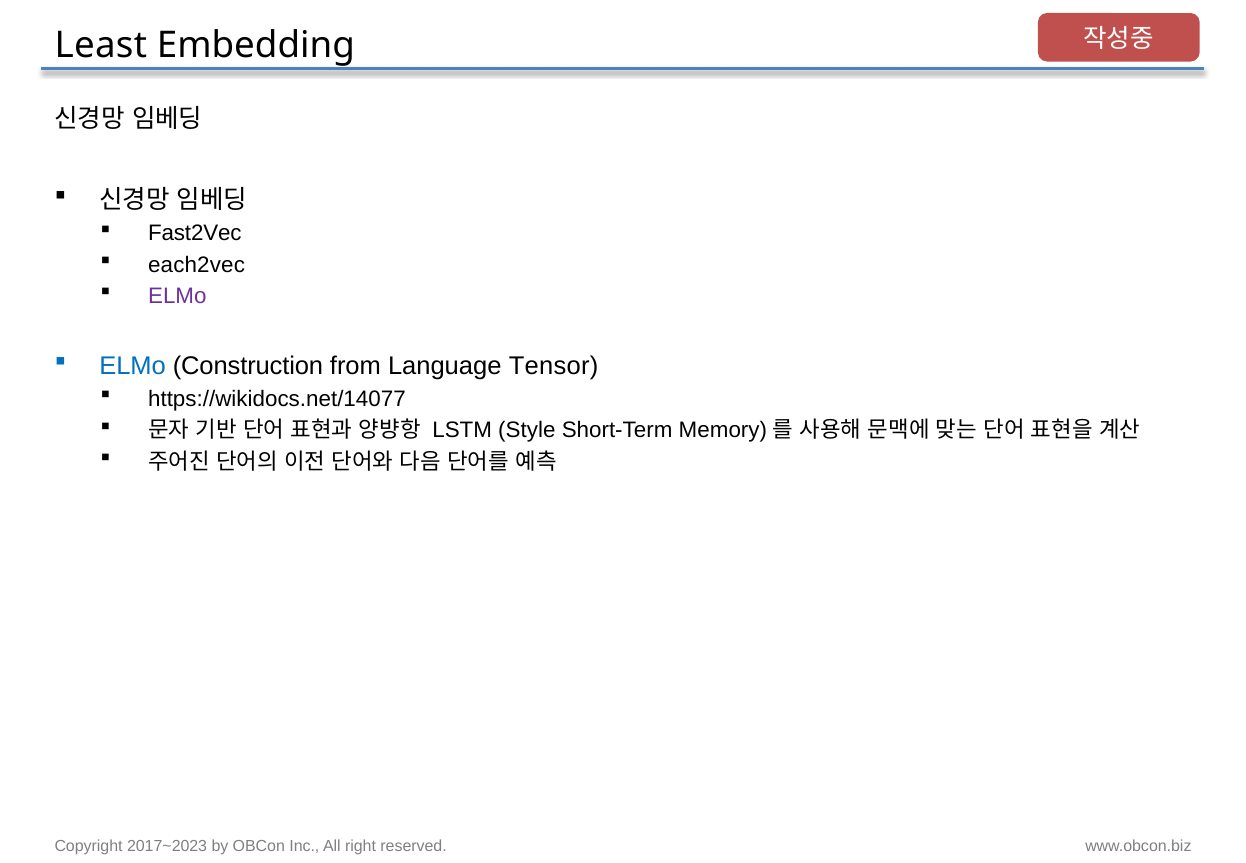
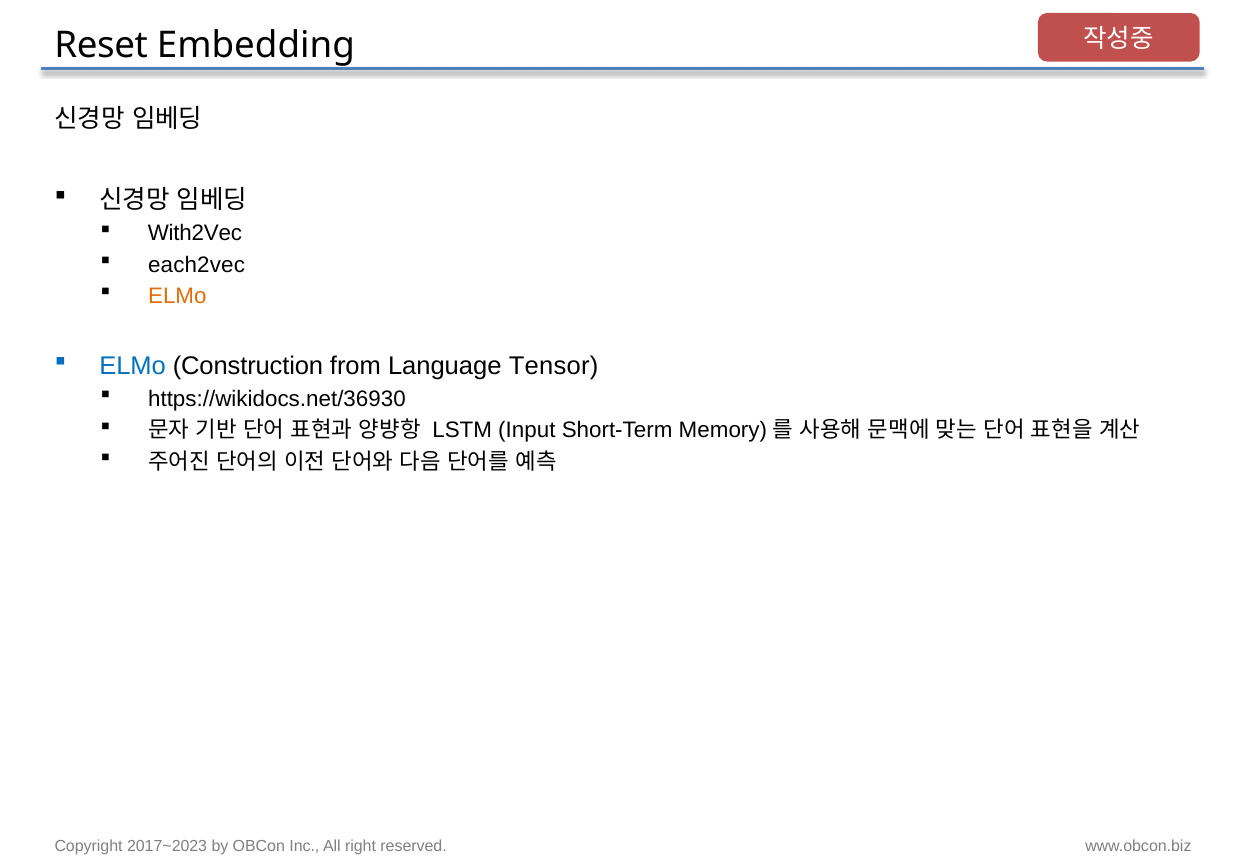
Least: Least -> Reset
Fast2Vec: Fast2Vec -> With2Vec
ELMo at (177, 296) colour: purple -> orange
https://wikidocs.net/14077: https://wikidocs.net/14077 -> https://wikidocs.net/36930
Style: Style -> Input
